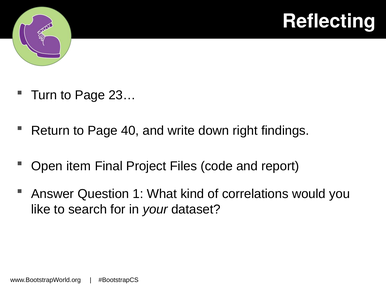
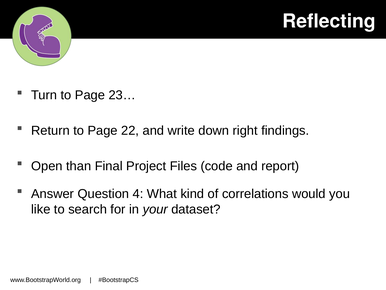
40: 40 -> 22
item: item -> than
1: 1 -> 4
